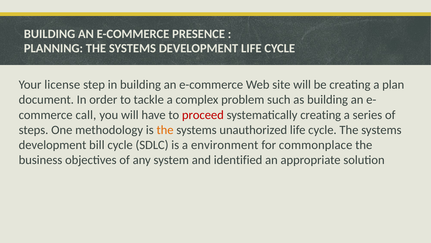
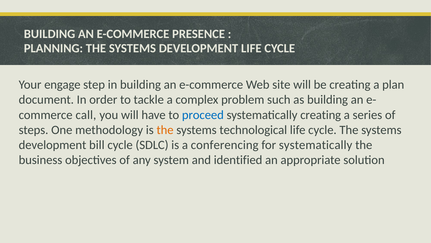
license: license -> engage
proceed colour: red -> blue
unauthorized: unauthorized -> technological
environment: environment -> conferencing
for commonplace: commonplace -> systematically
